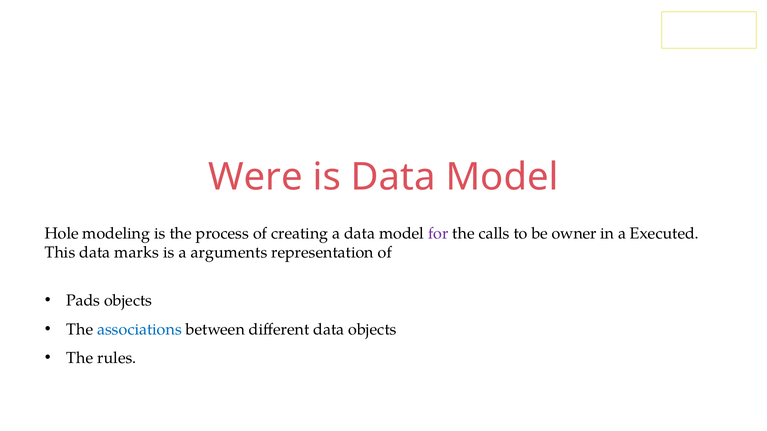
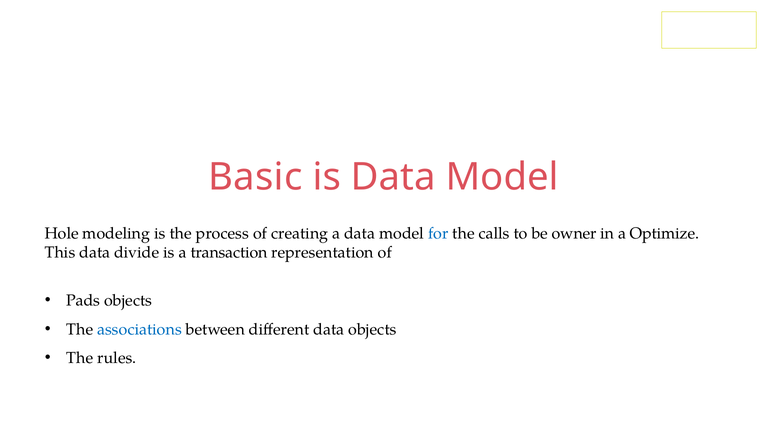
Were: Were -> Basic
for colour: purple -> blue
Executed: Executed -> Optimize
marks: marks -> divide
arguments: arguments -> transaction
